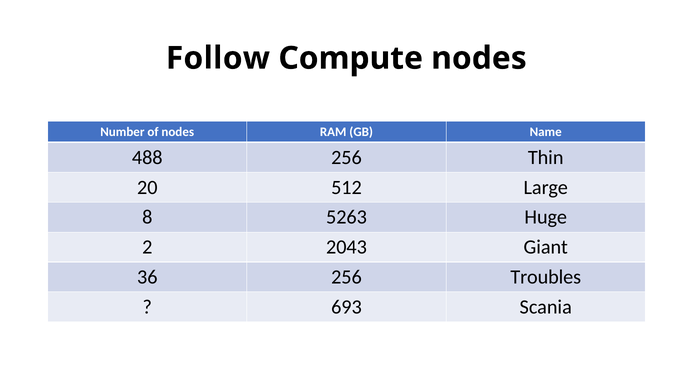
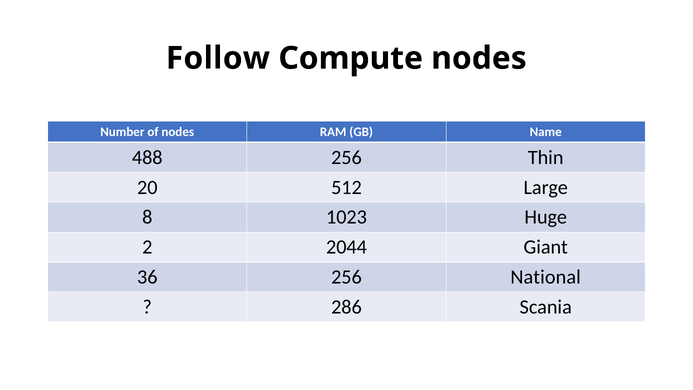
5263: 5263 -> 1023
2043: 2043 -> 2044
Troubles: Troubles -> National
693: 693 -> 286
